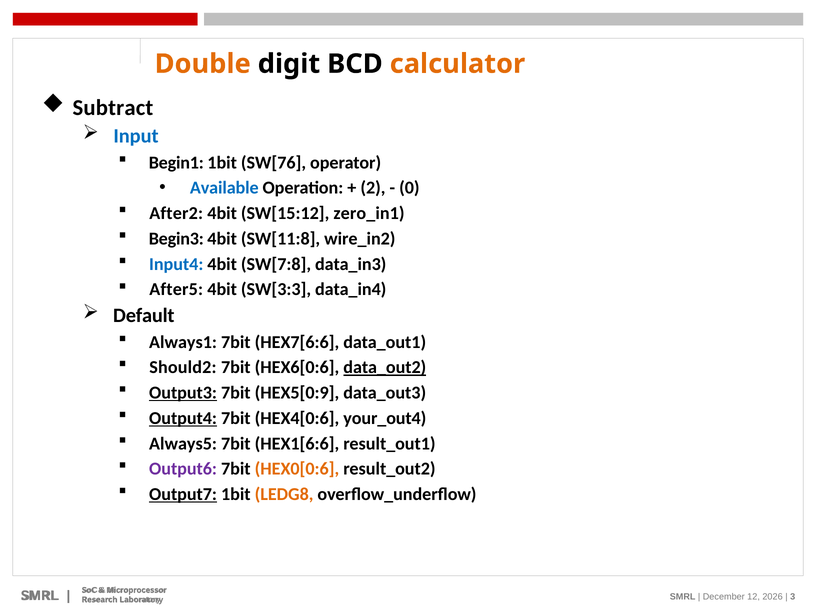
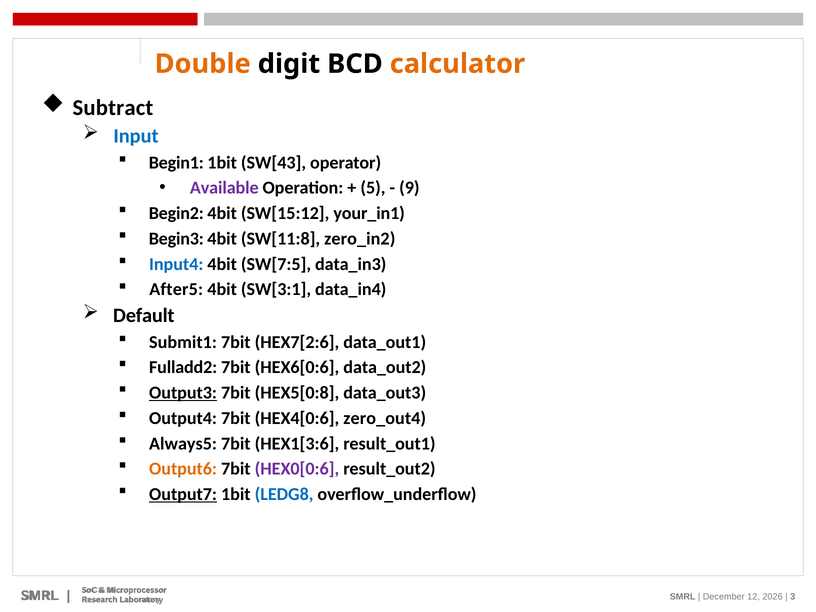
SW[76: SW[76 -> SW[43
Available colour: blue -> purple
2: 2 -> 5
0: 0 -> 9
After2: After2 -> Begin2
zero_in1: zero_in1 -> your_in1
wire_in2: wire_in2 -> zero_in2
SW[7:8: SW[7:8 -> SW[7:5
SW[3:3: SW[3:3 -> SW[3:1
Always1: Always1 -> Submit1
HEX7[6:6: HEX7[6:6 -> HEX7[2:6
Should2: Should2 -> Fulladd2
data_out2 underline: present -> none
HEX5[0:9: HEX5[0:9 -> HEX5[0:8
Output4 underline: present -> none
your_out4: your_out4 -> zero_out4
HEX1[6:6: HEX1[6:6 -> HEX1[3:6
Output6 colour: purple -> orange
HEX0[0:6 colour: orange -> purple
LEDG8 colour: orange -> blue
